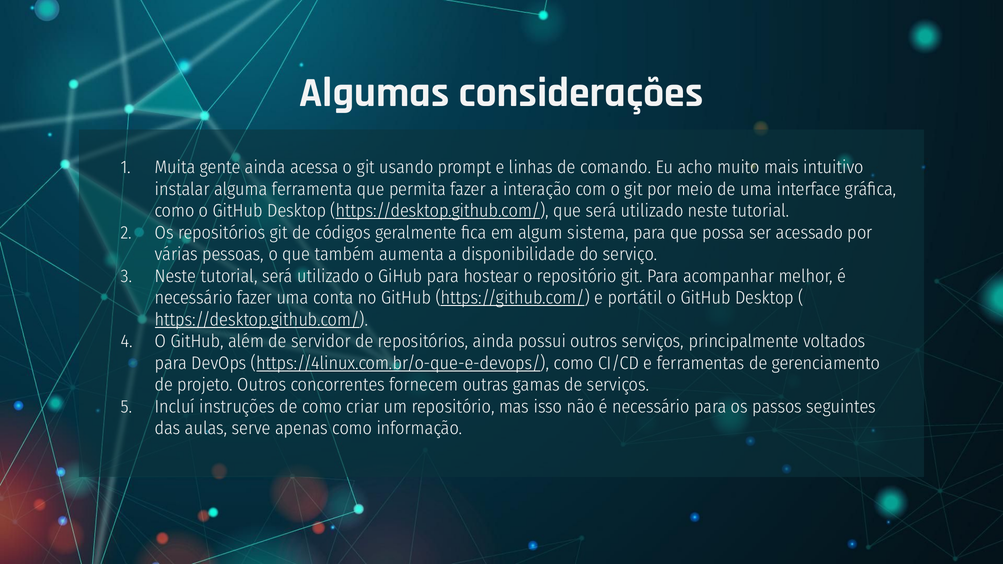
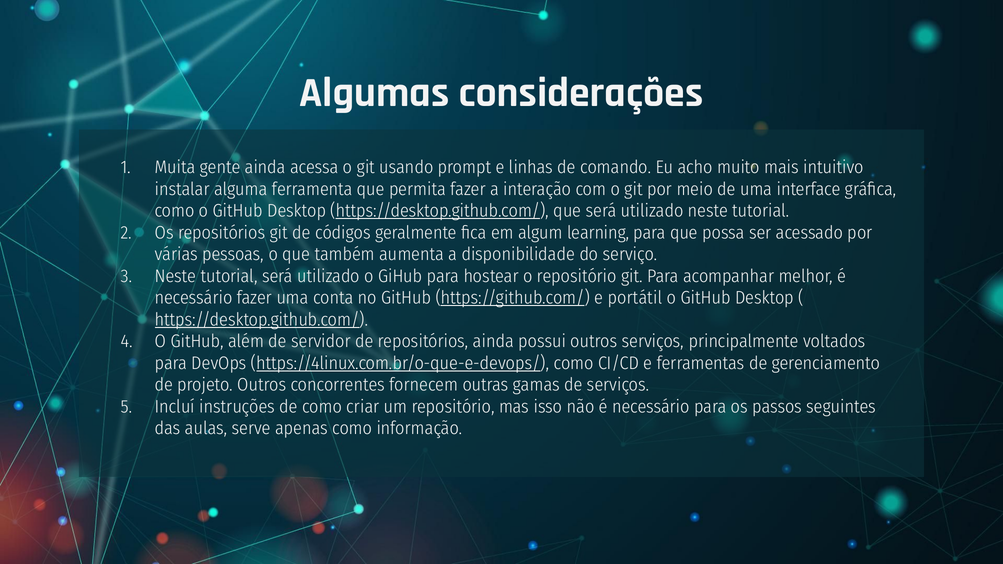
sistema: sistema -> learning
